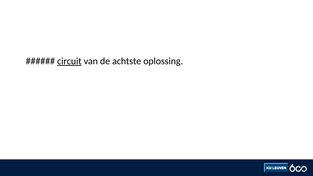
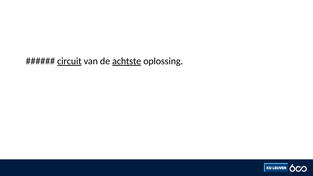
achtste underline: none -> present
